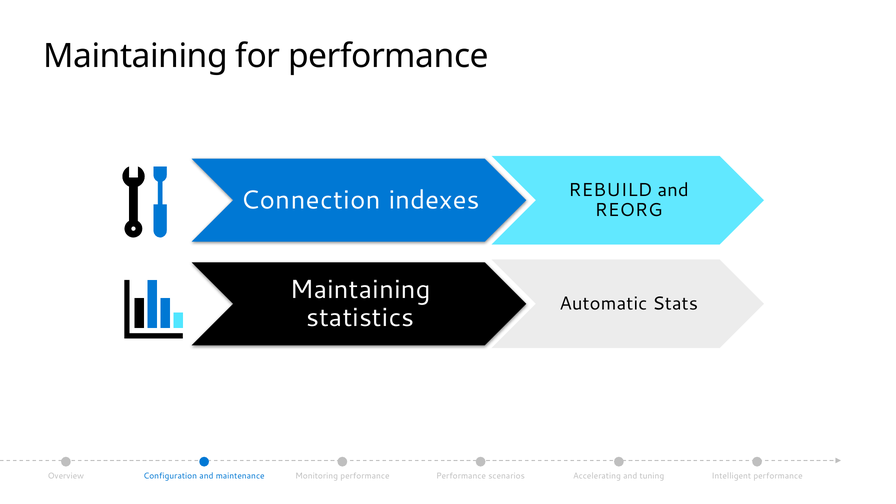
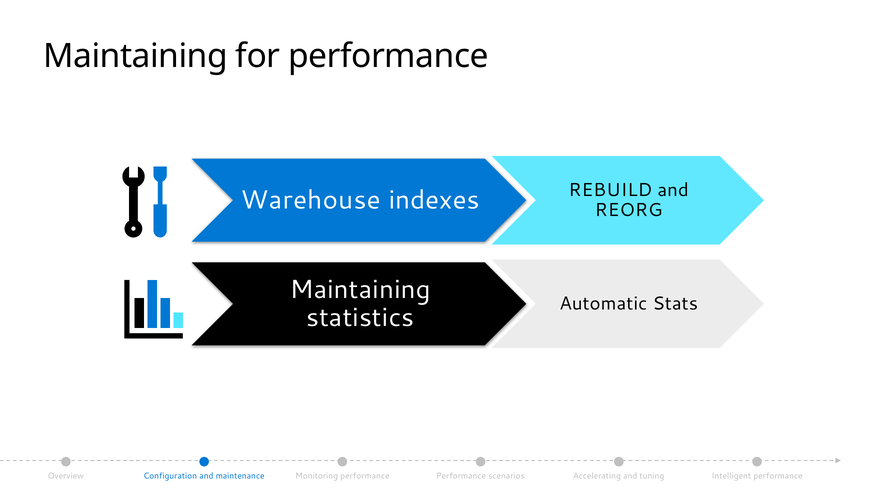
Connection: Connection -> Warehouse
